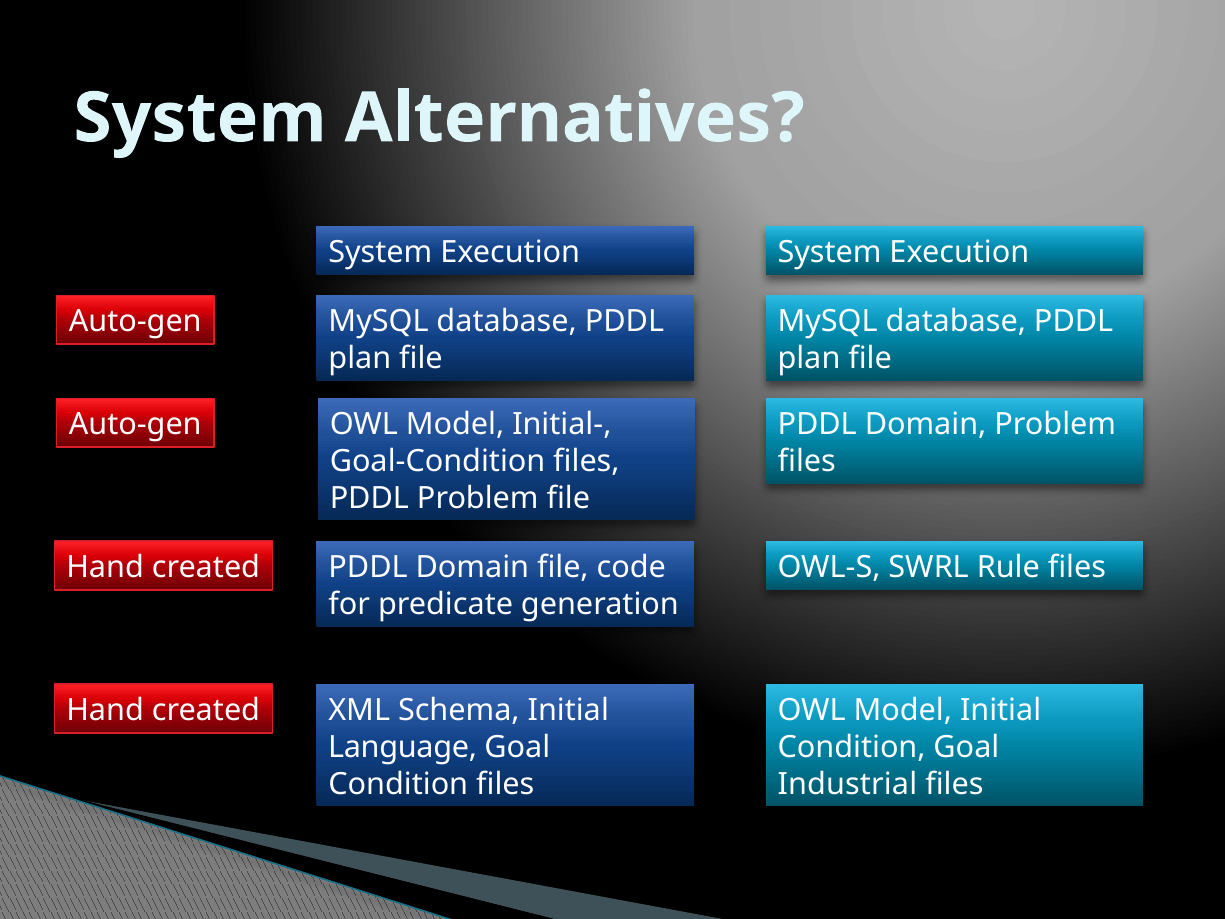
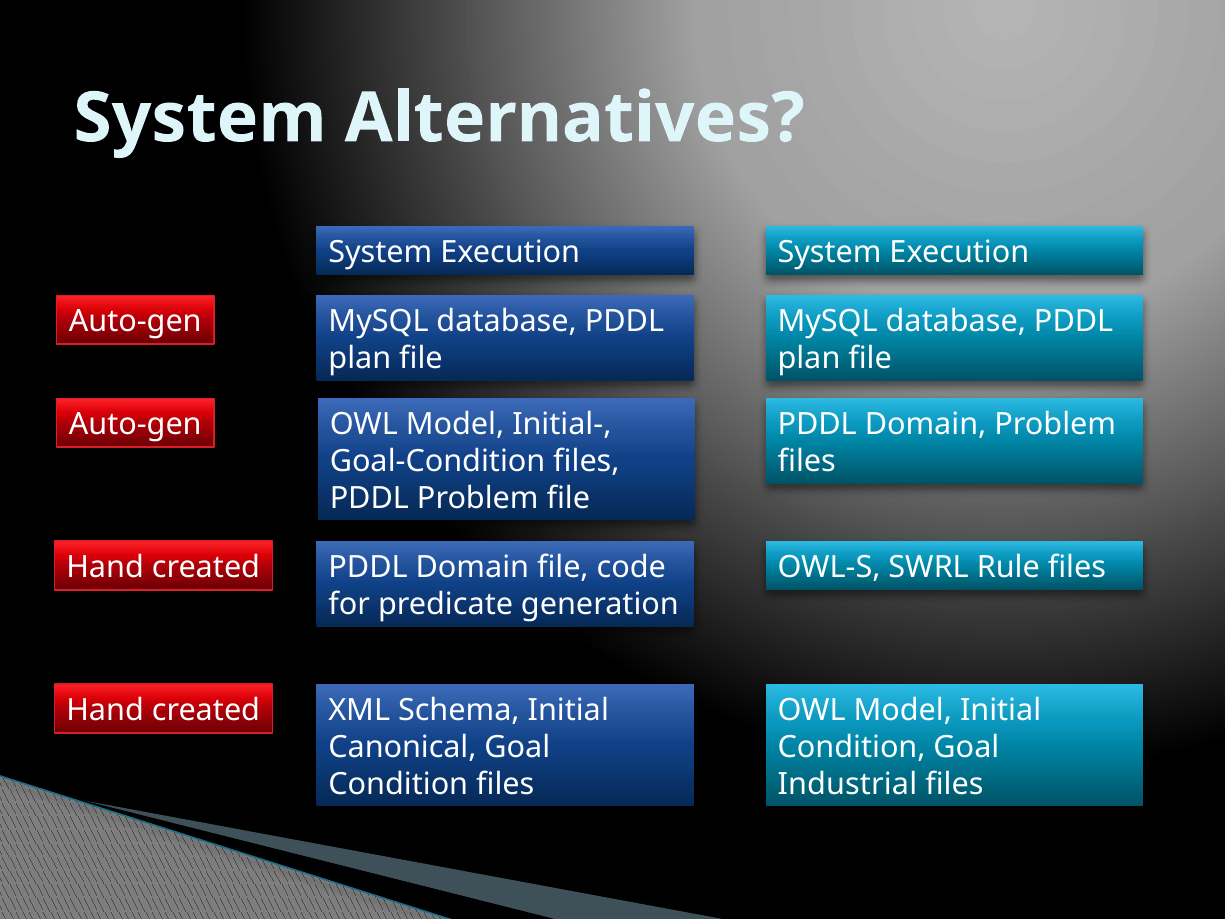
Language: Language -> Canonical
